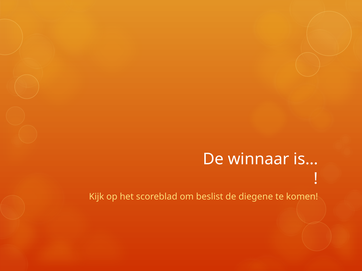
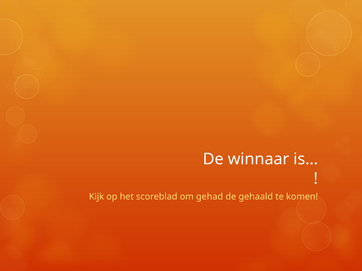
beslist: beslist -> gehad
diegene: diegene -> gehaald
